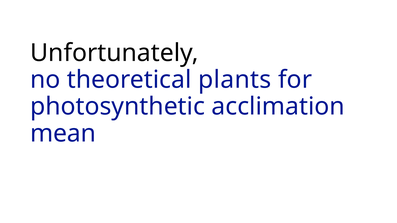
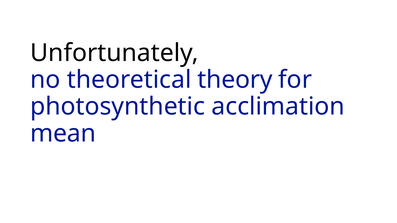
plants: plants -> theory
